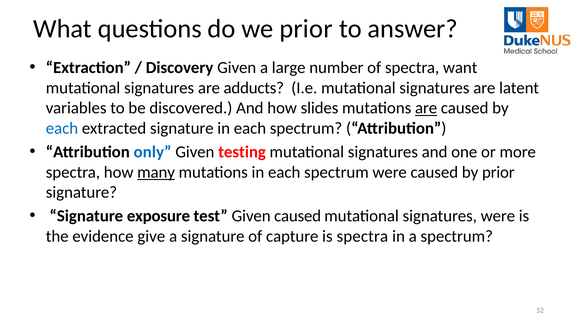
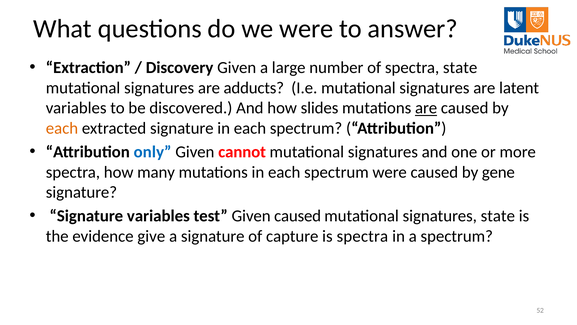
we prior: prior -> were
spectra want: want -> state
each at (62, 128) colour: blue -> orange
testing: testing -> cannot
many underline: present -> none
by prior: prior -> gene
Signature exposure: exposure -> variables
signatures were: were -> state
